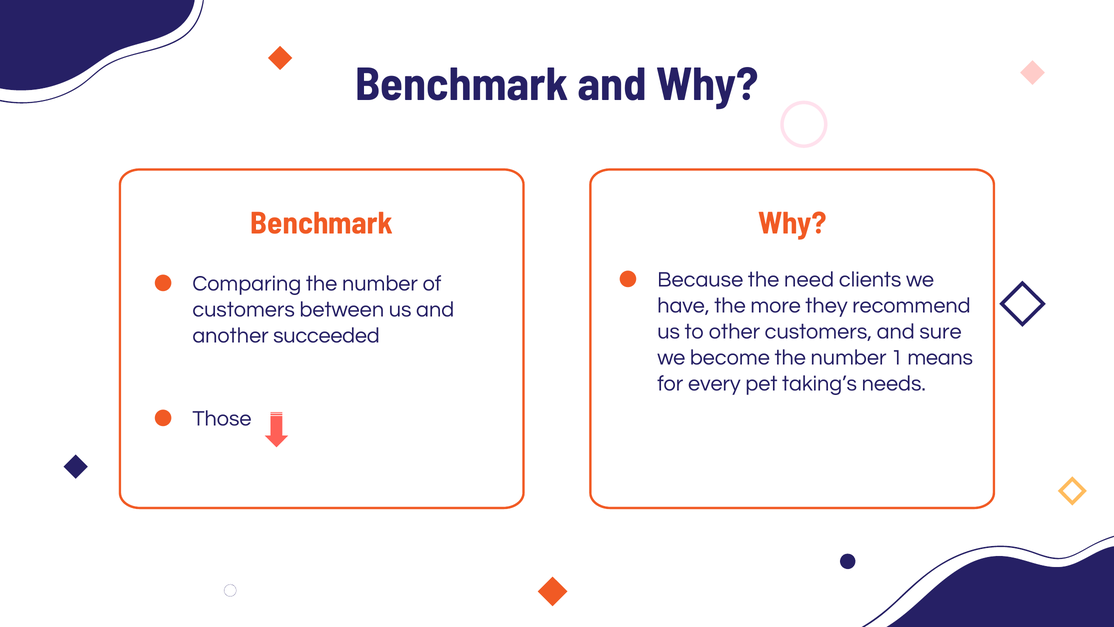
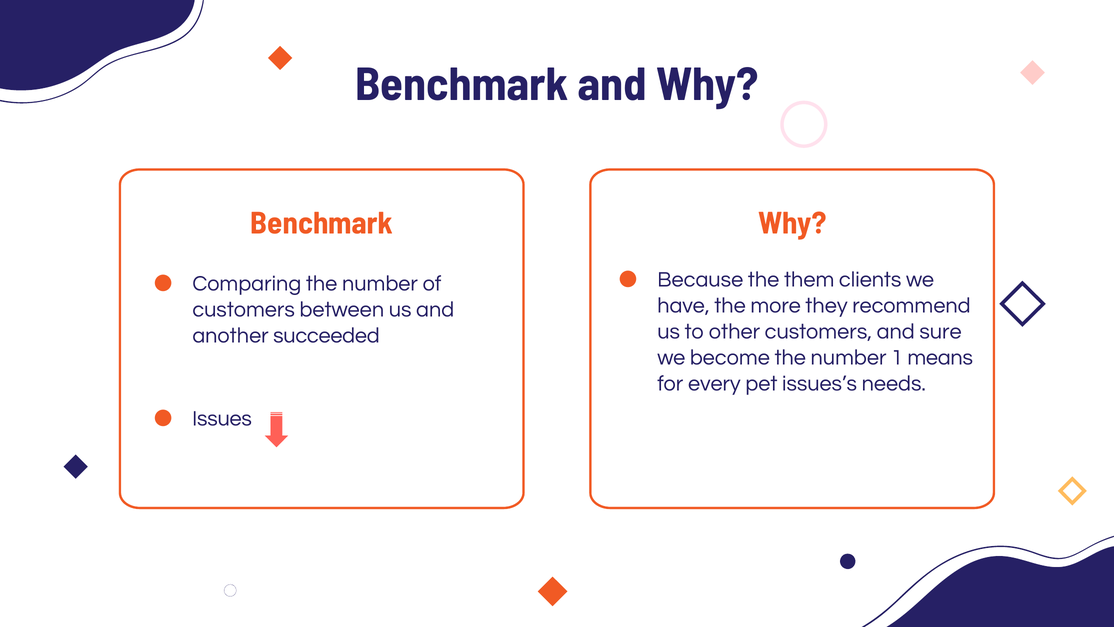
need: need -> them
taking’s: taking’s -> issues’s
Those: Those -> Issues
